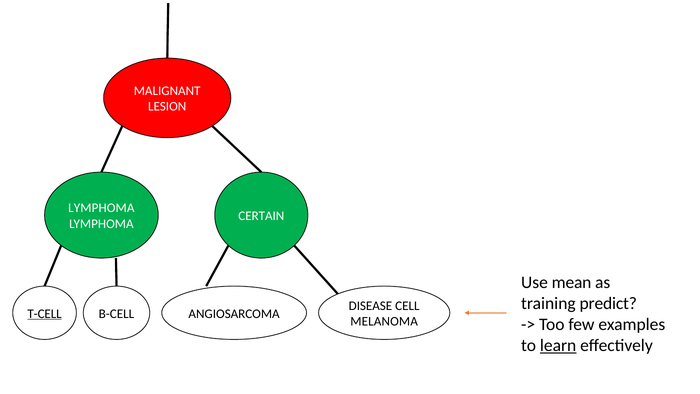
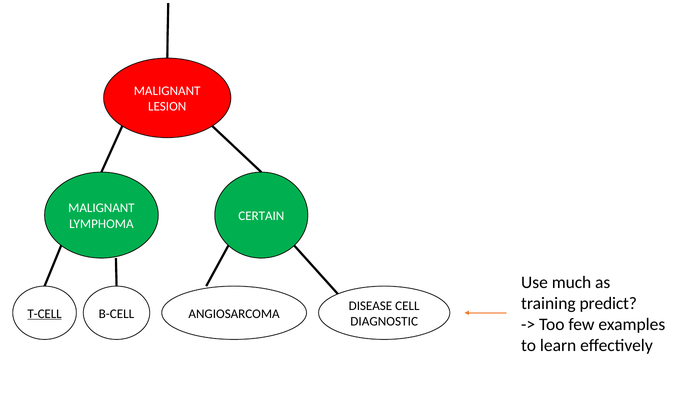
LYMPHOMA at (101, 208): LYMPHOMA -> MALIGNANT
mean: mean -> much
MELANOMA: MELANOMA -> DIAGNOSTIC
learn underline: present -> none
